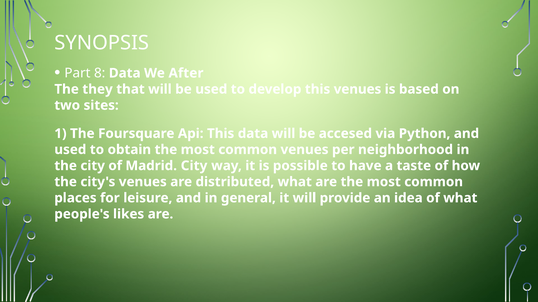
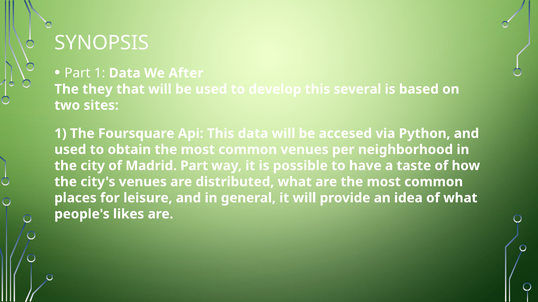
Part 8: 8 -> 1
this venues: venues -> several
Madrid City: City -> Part
